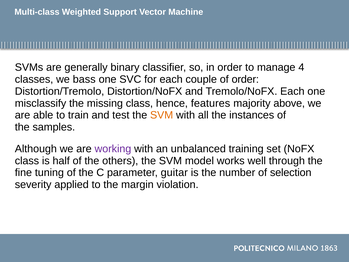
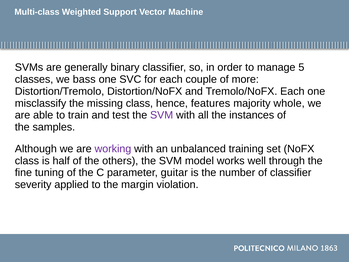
4: 4 -> 5
of order: order -> more
above: above -> whole
SVM at (162, 115) colour: orange -> purple
of selection: selection -> classifier
